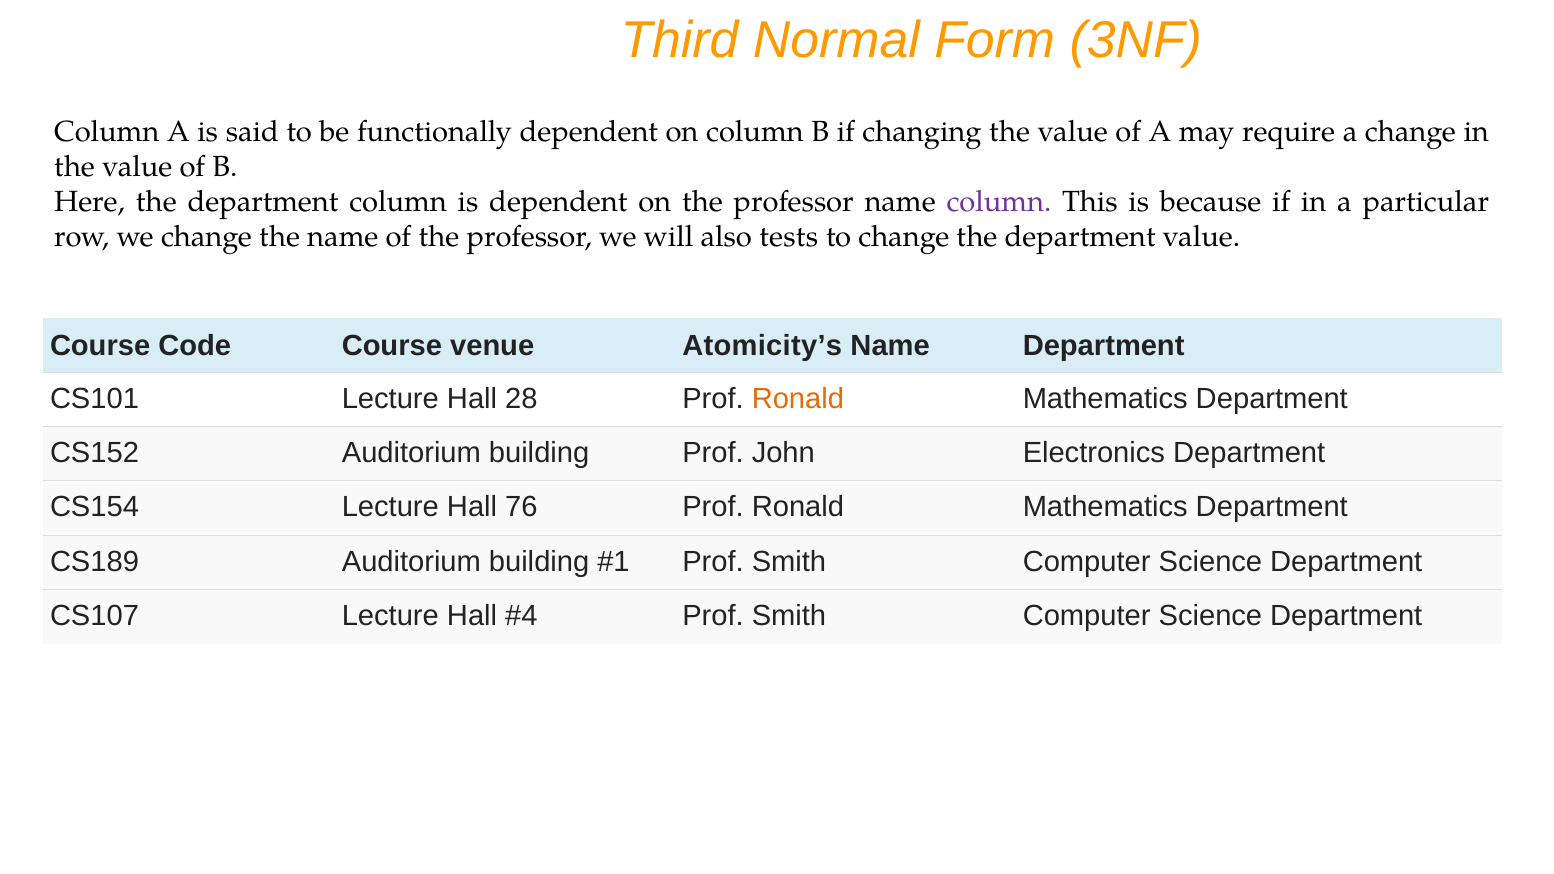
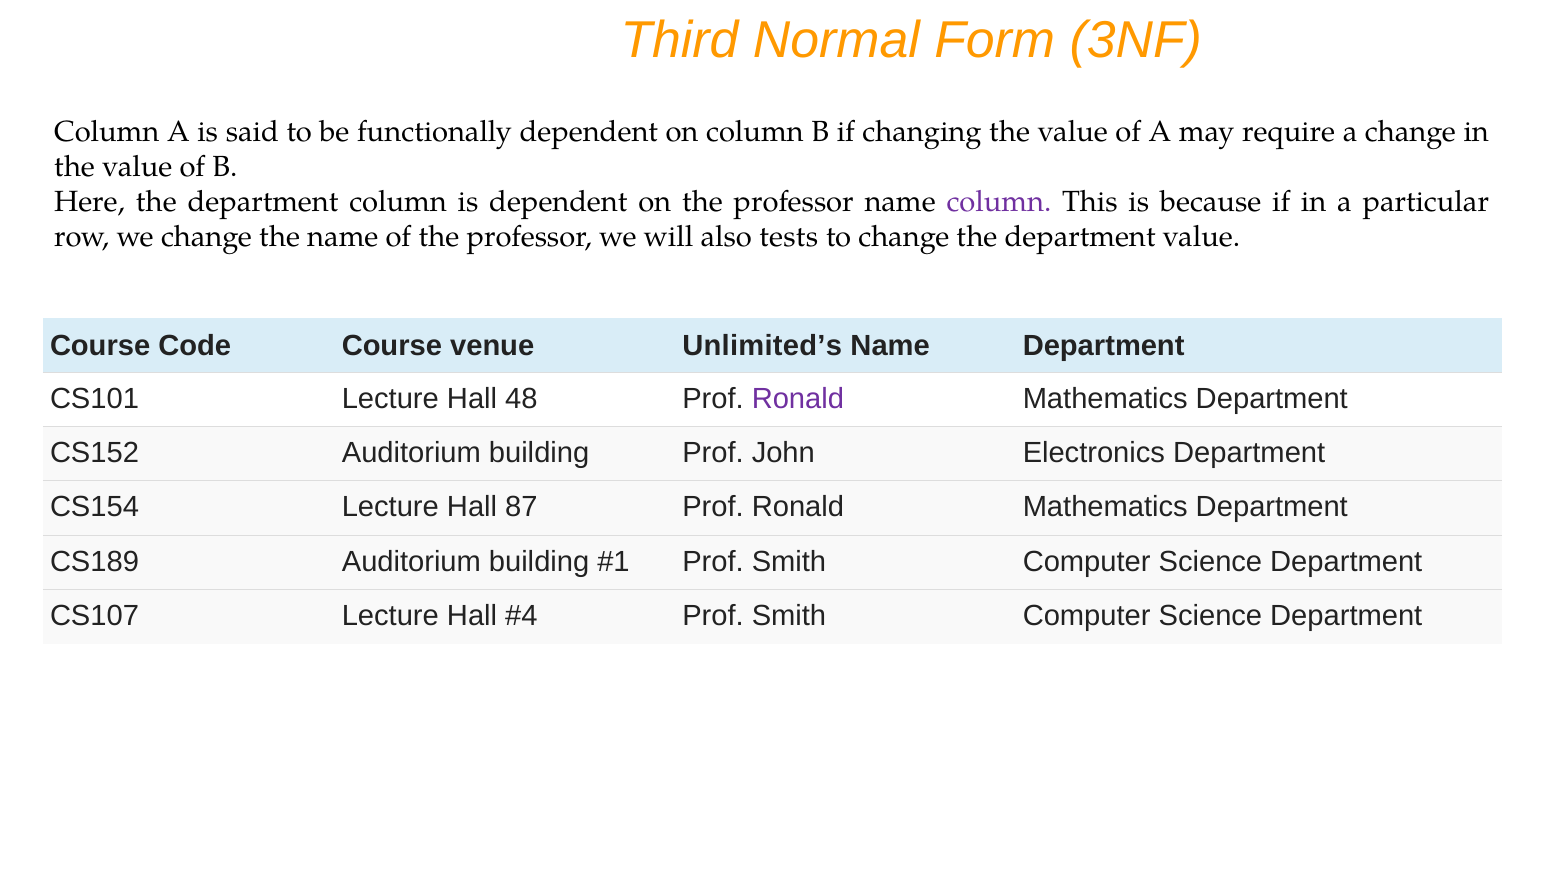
Atomicity’s: Atomicity’s -> Unlimited’s
28: 28 -> 48
Ronald at (798, 399) colour: orange -> purple
76: 76 -> 87
